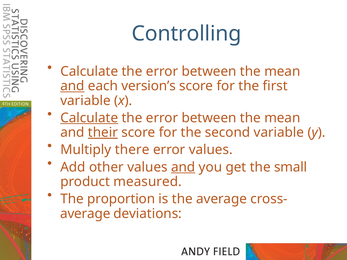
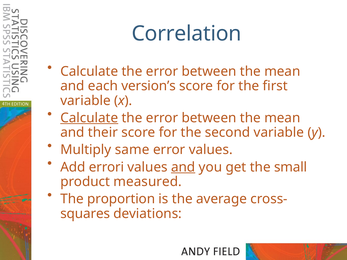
Controlling: Controlling -> Correlation
and at (72, 86) underline: present -> none
their underline: present -> none
there: there -> same
other: other -> errori
average at (85, 214): average -> squares
